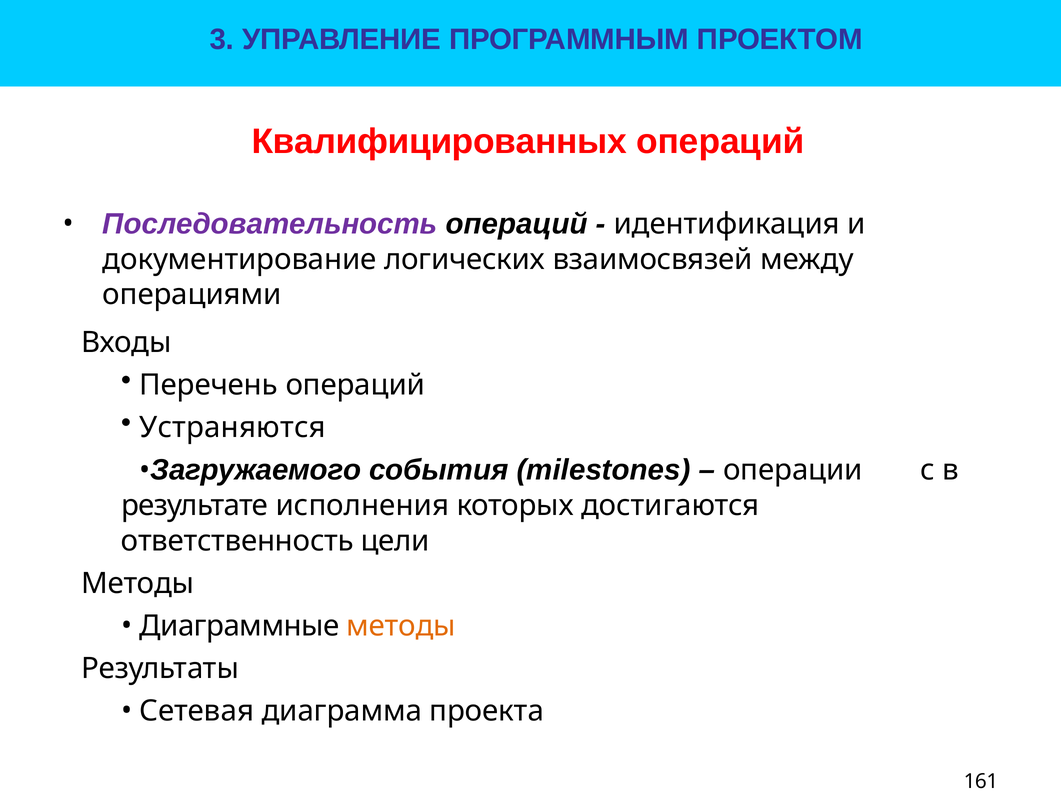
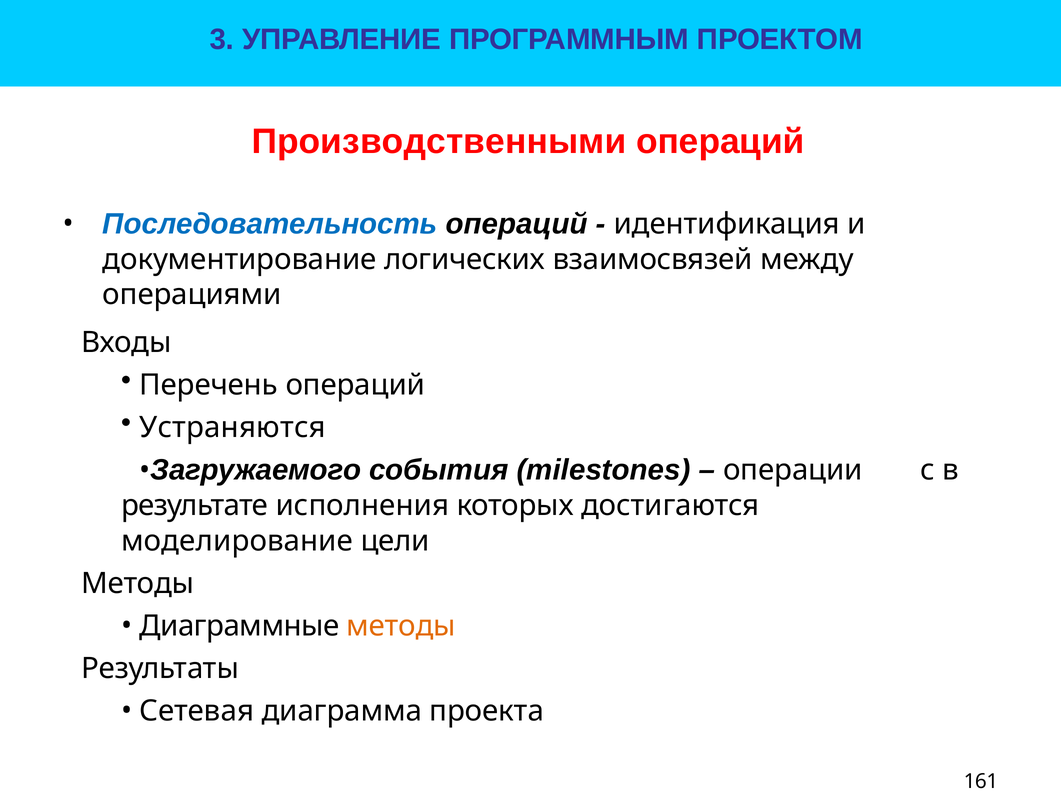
Квалифицированных: Квалифицированных -> Производственными
Последовательность colour: purple -> blue
ответственность: ответственность -> моделирование
